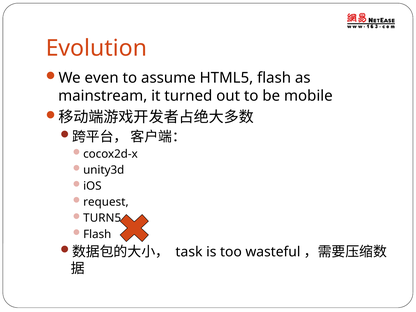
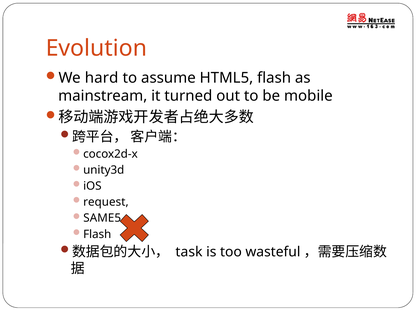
even: even -> hard
TURN5: TURN5 -> SAME5
